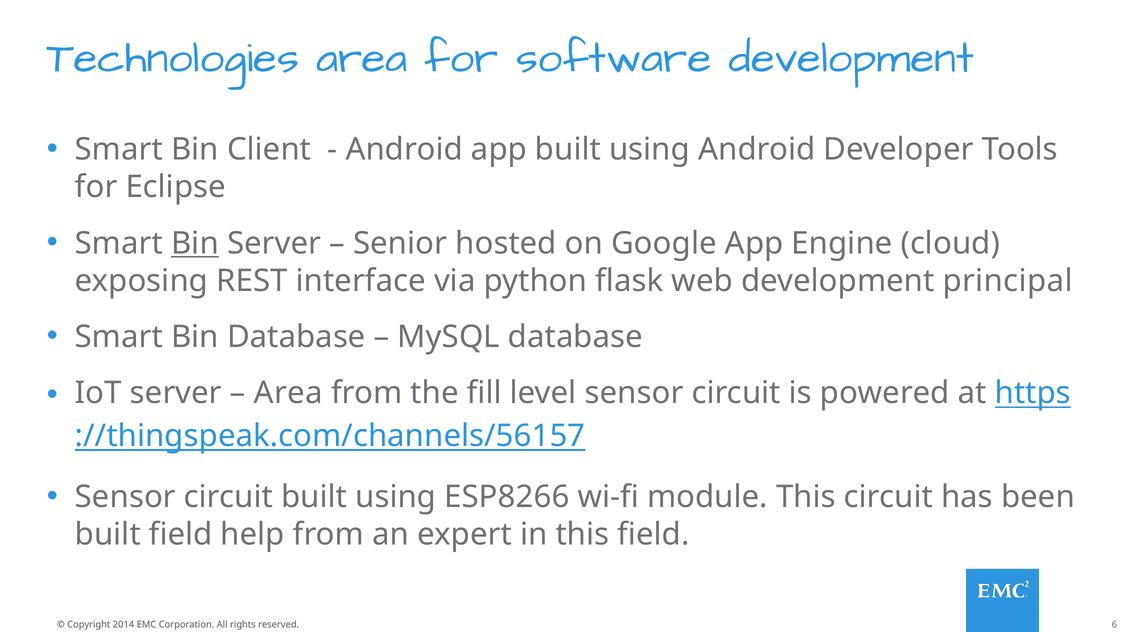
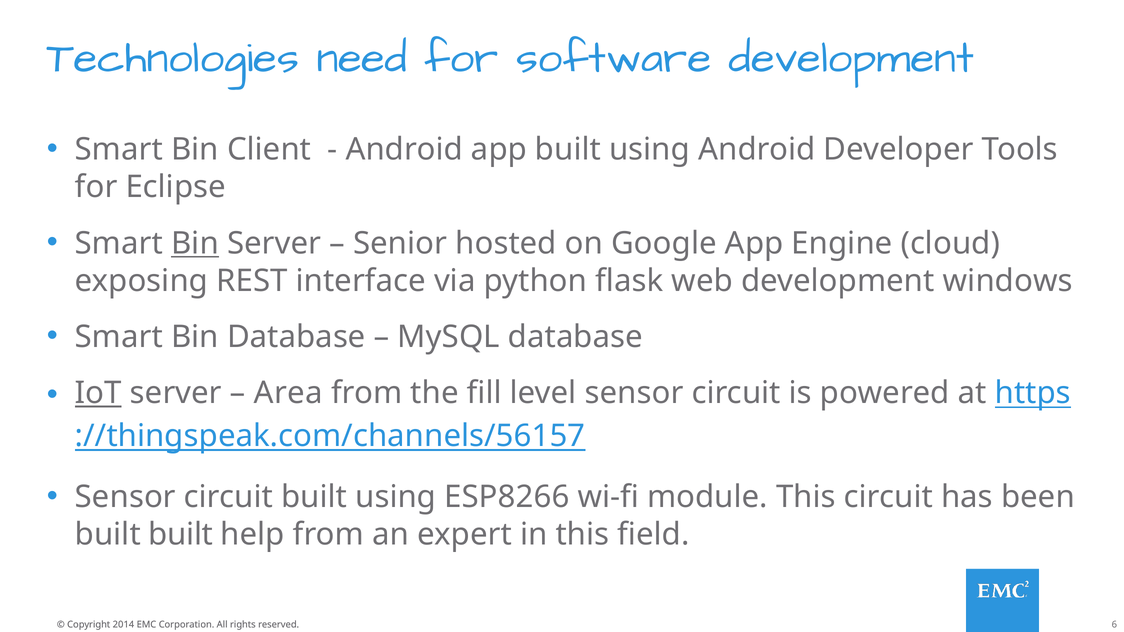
Technologies area: area -> need
principal: principal -> windows
IoT underline: none -> present
built field: field -> built
